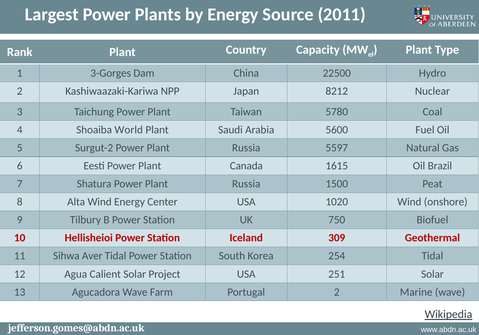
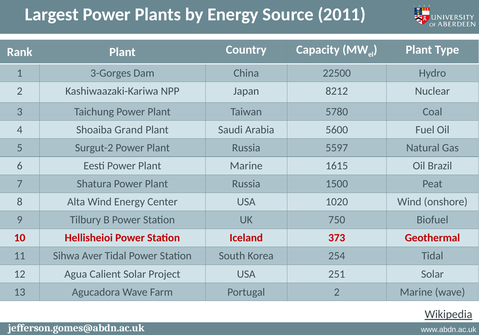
World: World -> Grand
Plant Canada: Canada -> Marine
309: 309 -> 373
